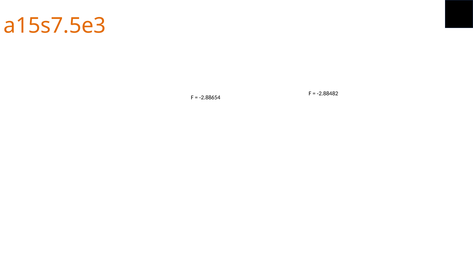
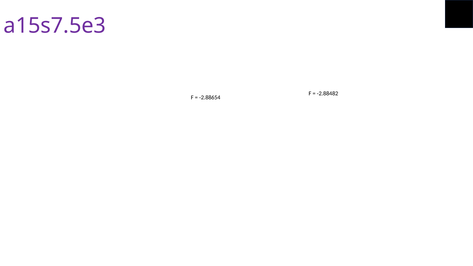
a15s7.5e3 colour: orange -> purple
